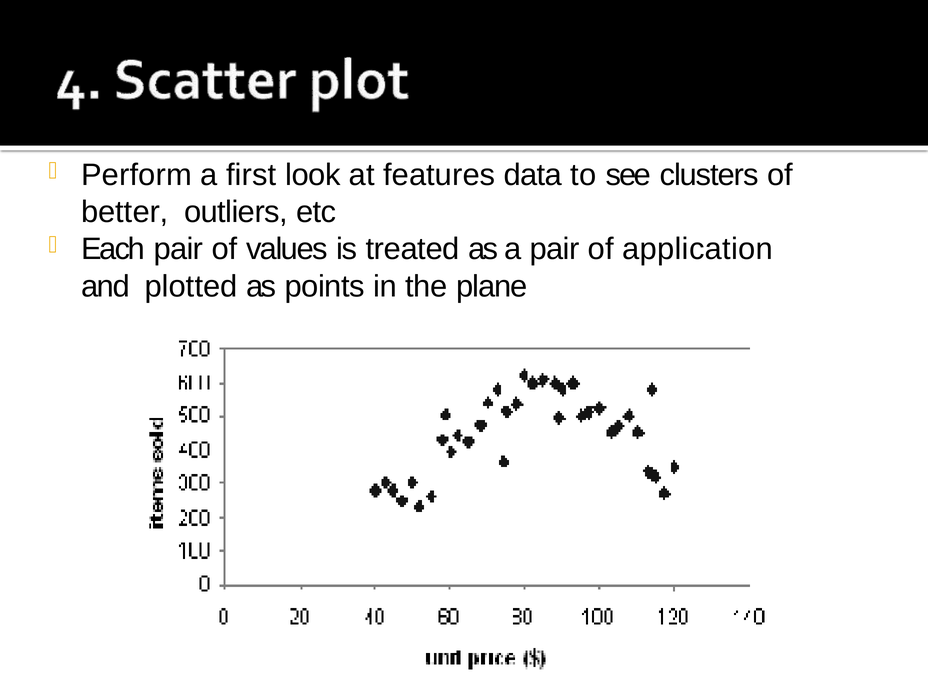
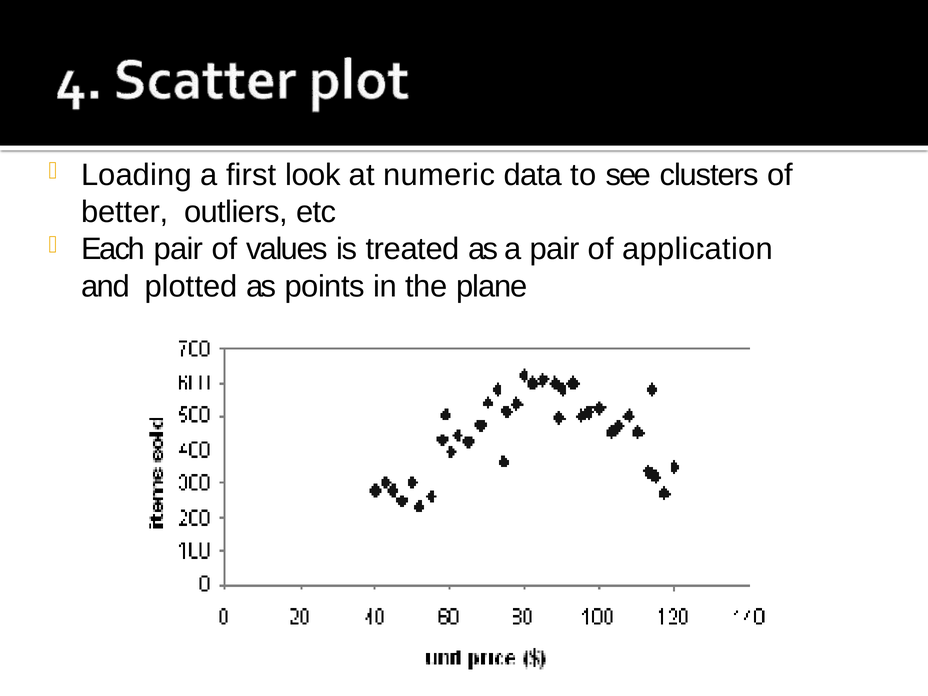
Perform: Perform -> Loading
features: features -> numeric
